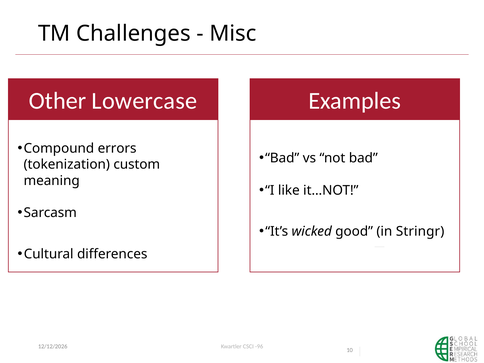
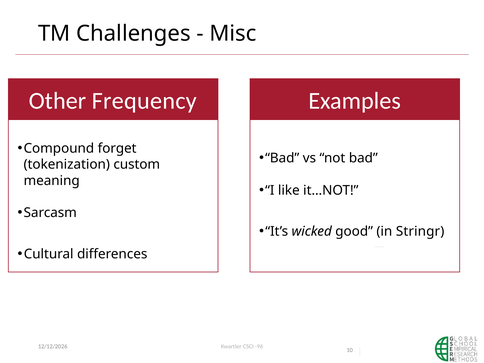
Lowercase: Lowercase -> Frequency
errors: errors -> forget
